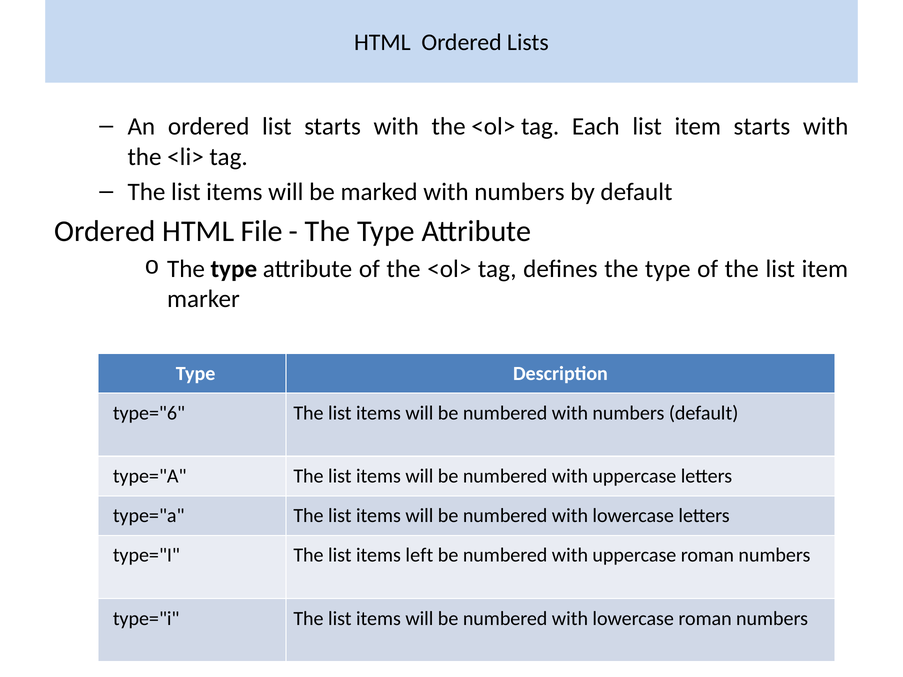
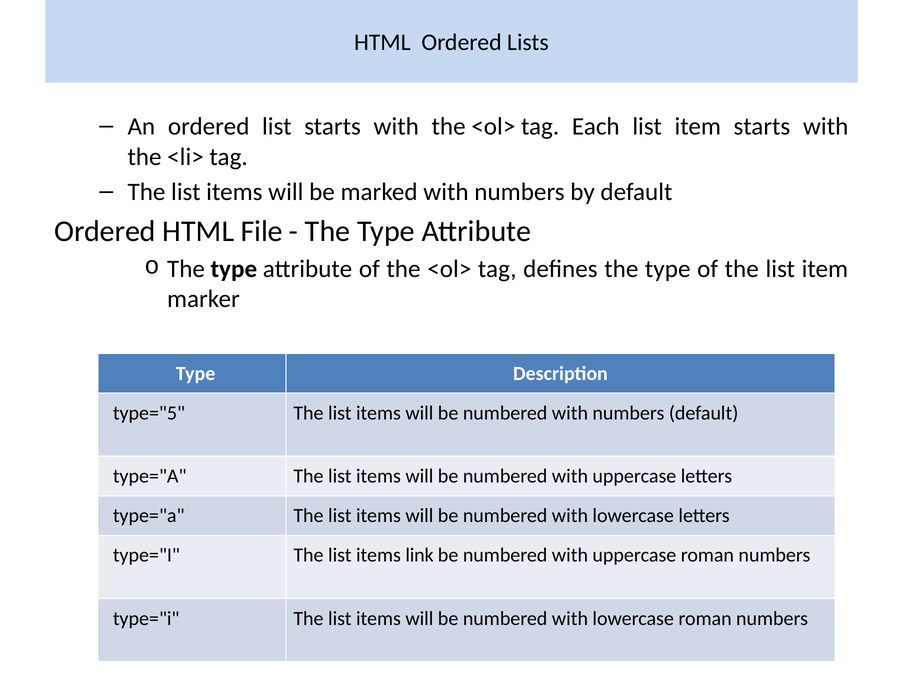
type="6: type="6 -> type="5
left: left -> link
